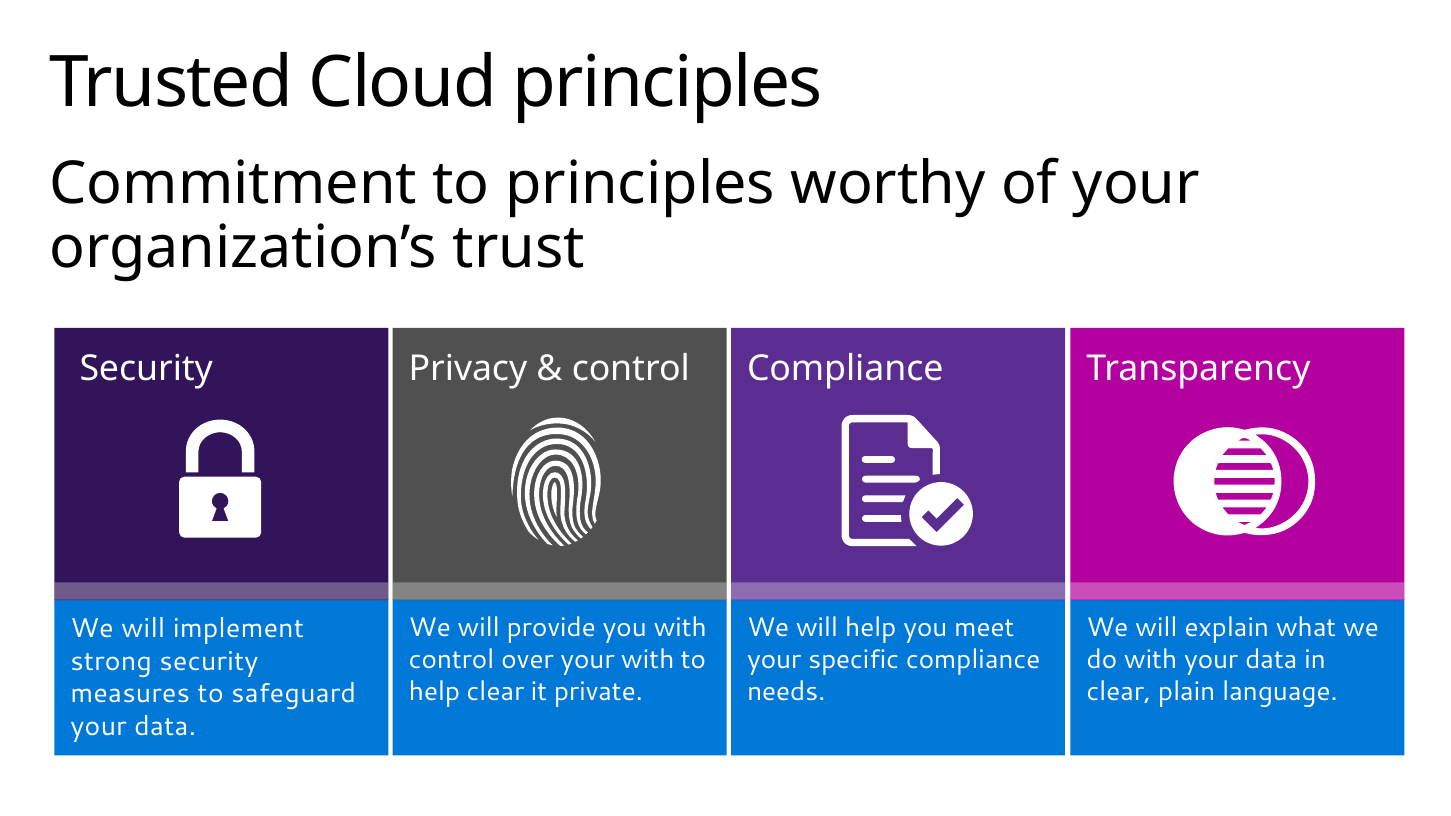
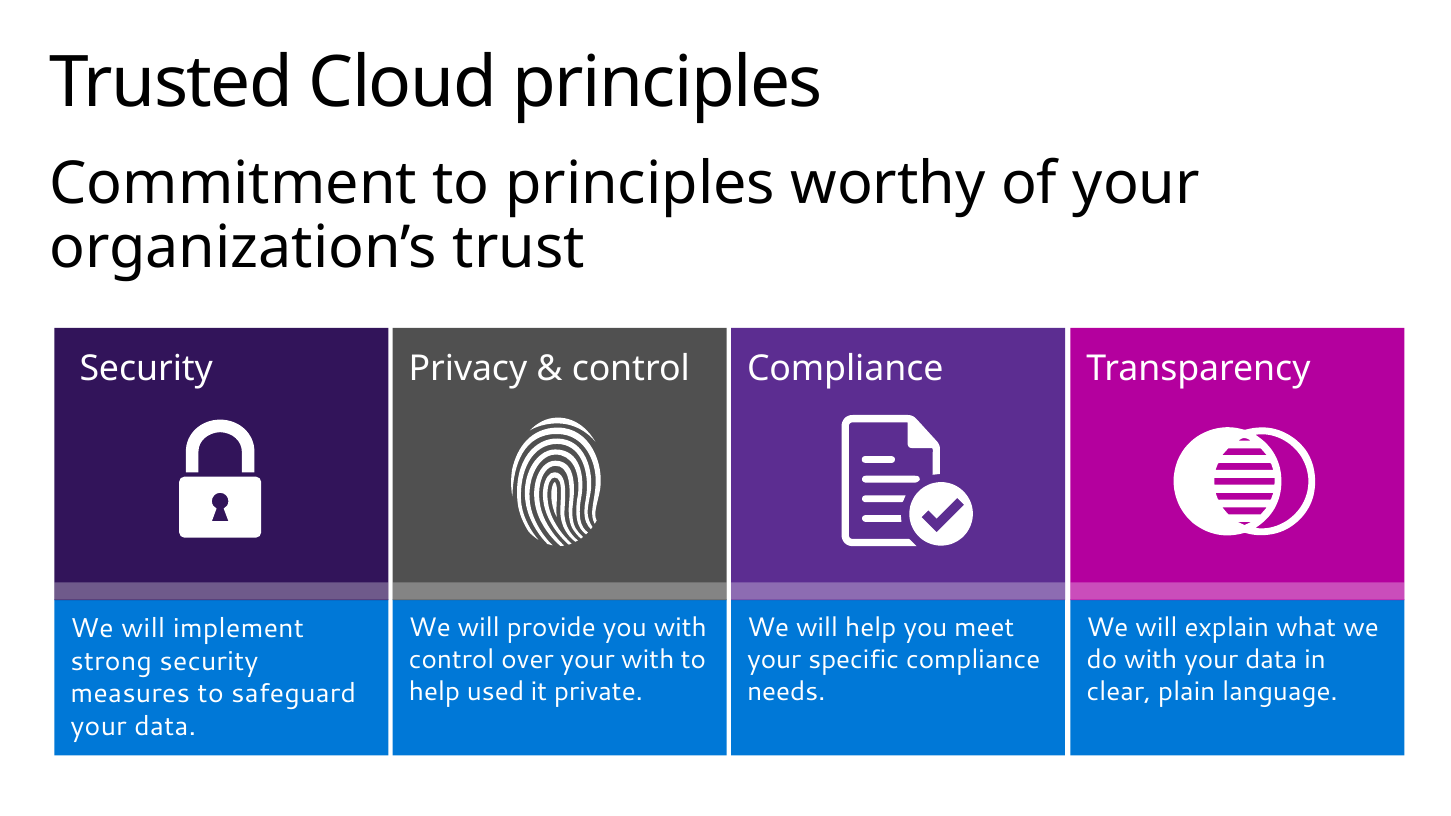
help clear: clear -> used
